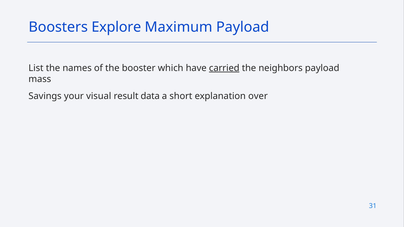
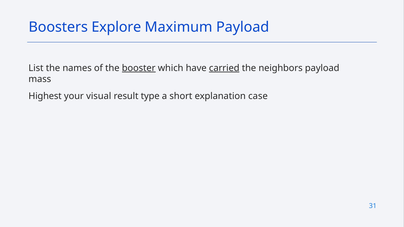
booster underline: none -> present
Savings: Savings -> Highest
data: data -> type
over: over -> case
